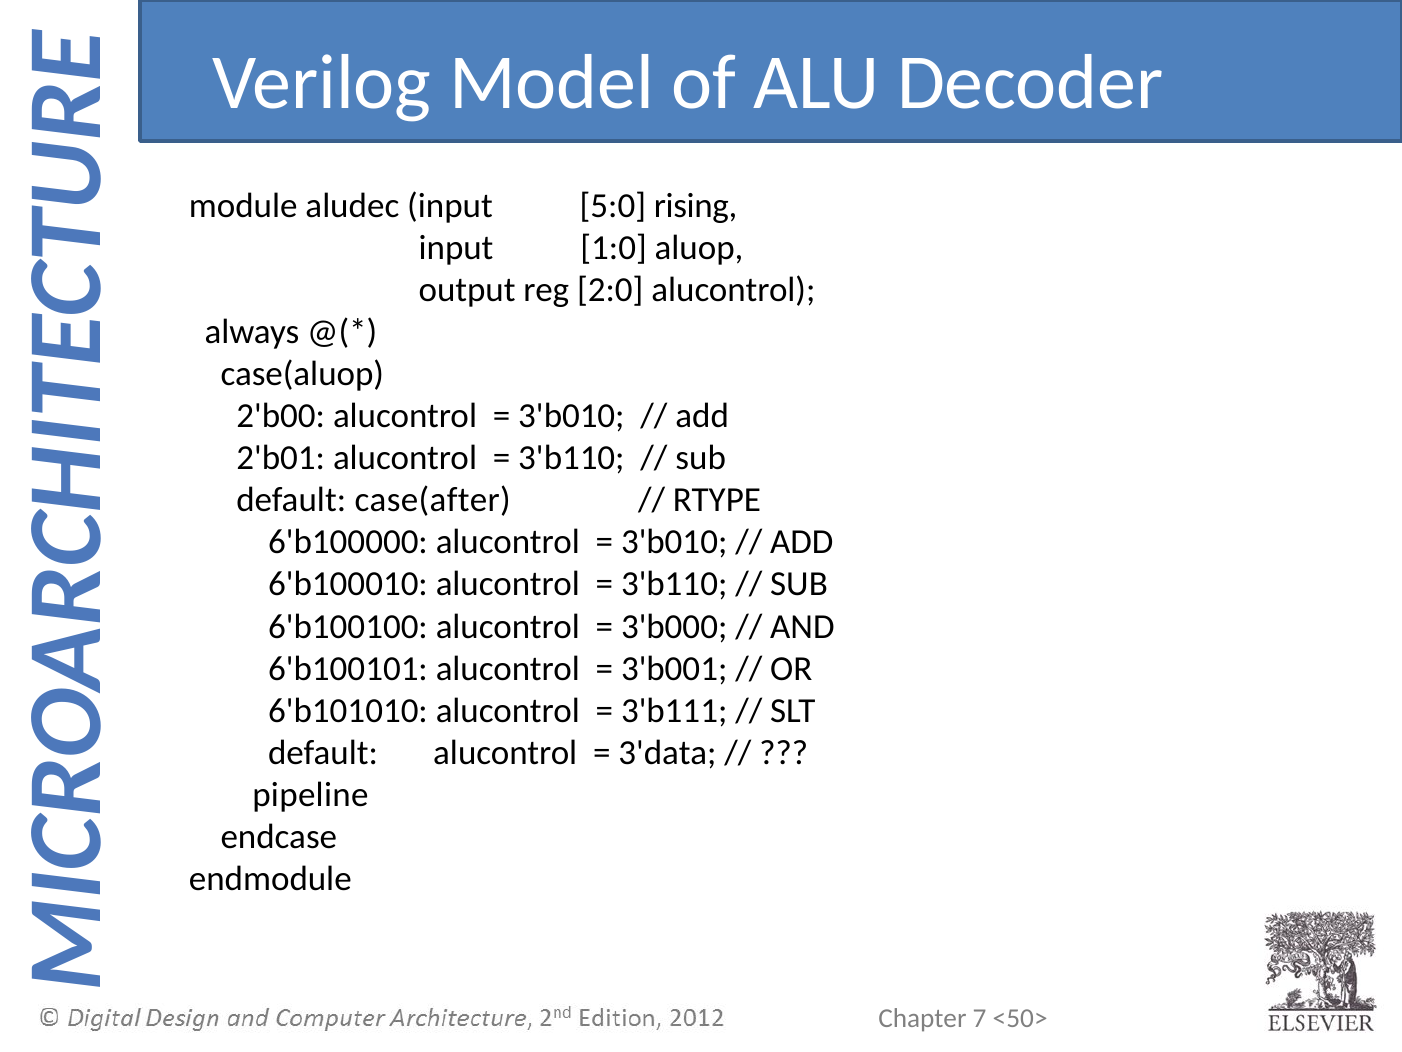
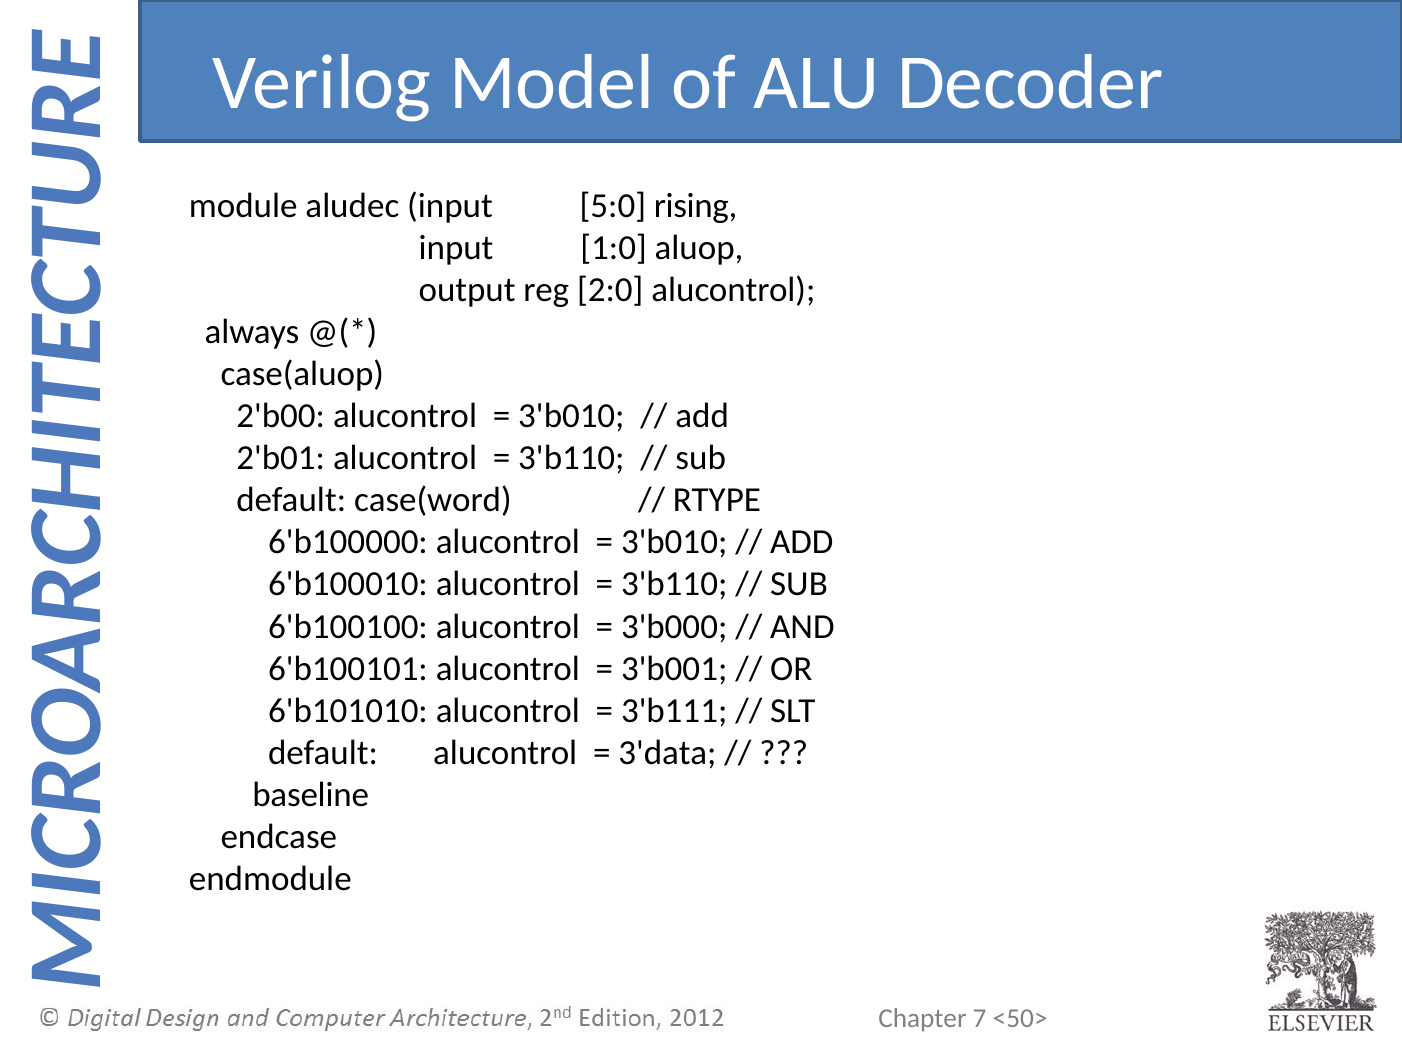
case(after: case(after -> case(word
pipeline: pipeline -> baseline
